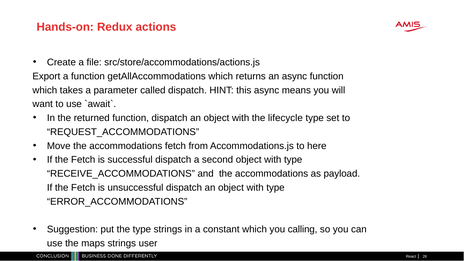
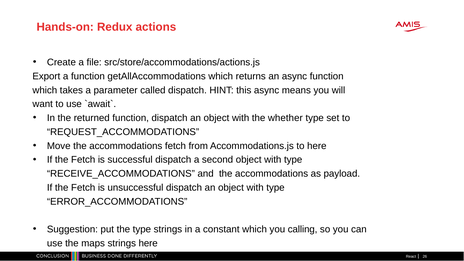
lifecycle: lifecycle -> whether
strings user: user -> here
